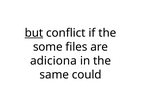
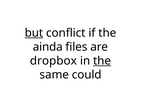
some: some -> ainda
adiciona: adiciona -> dropbox
the at (102, 61) underline: none -> present
